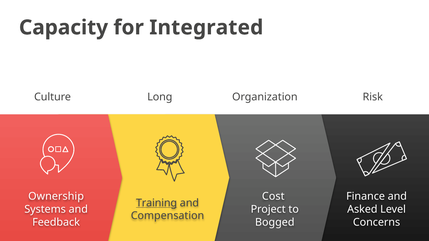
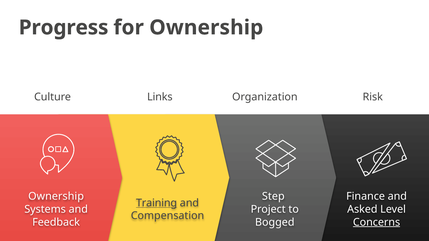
Capacity: Capacity -> Progress
for Integrated: Integrated -> Ownership
Long: Long -> Links
Cost: Cost -> Step
Concerns underline: none -> present
